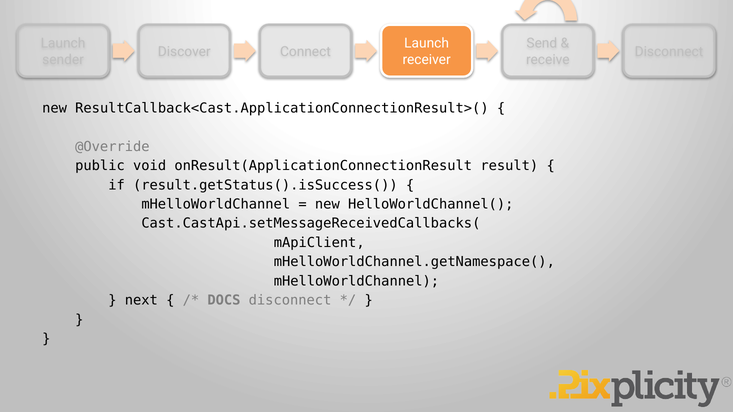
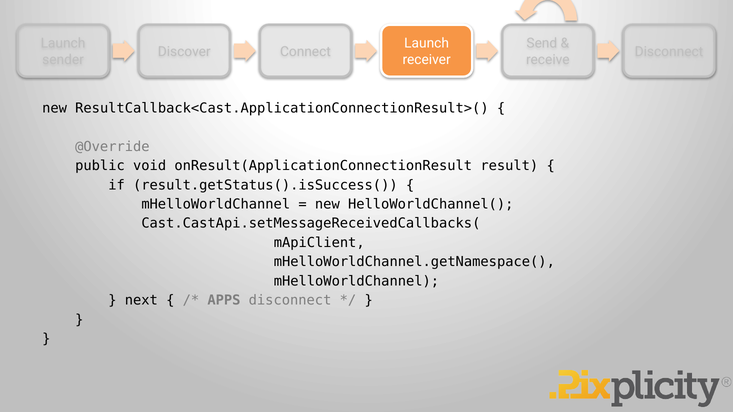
DOCS: DOCS -> APPS
